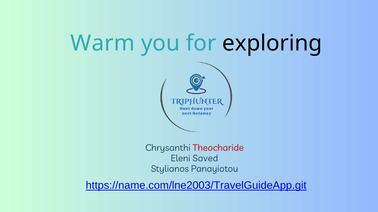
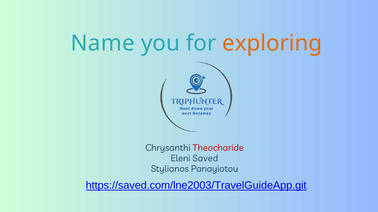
Warm: Warm -> Name
exploring colour: black -> orange
https://name.com/lne2003/TravelGuideApp.git: https://name.com/lne2003/TravelGuideApp.git -> https://saved.com/lne2003/TravelGuideApp.git
